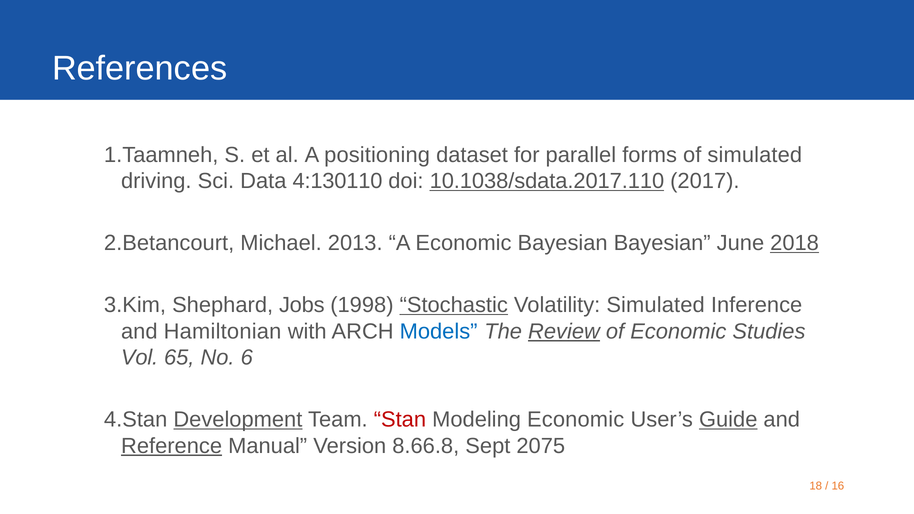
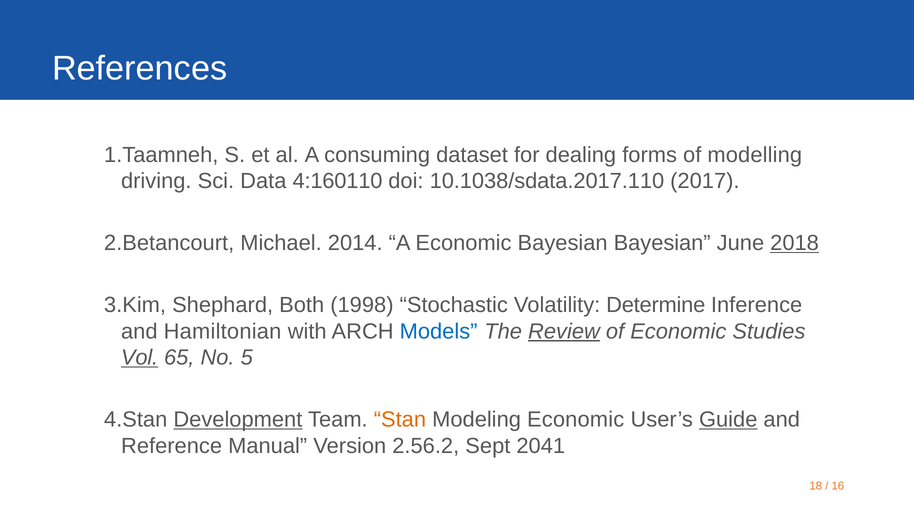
positioning: positioning -> consuming
parallel: parallel -> dealing
of simulated: simulated -> modelling
4:130110: 4:130110 -> 4:160110
10.1038/sdata.2017.110 underline: present -> none
2013: 2013 -> 2014
Jobs: Jobs -> Both
Stochastic underline: present -> none
Volatility Simulated: Simulated -> Determine
Vol underline: none -> present
6: 6 -> 5
Stan colour: red -> orange
Reference underline: present -> none
8.66.8: 8.66.8 -> 2.56.2
2075: 2075 -> 2041
